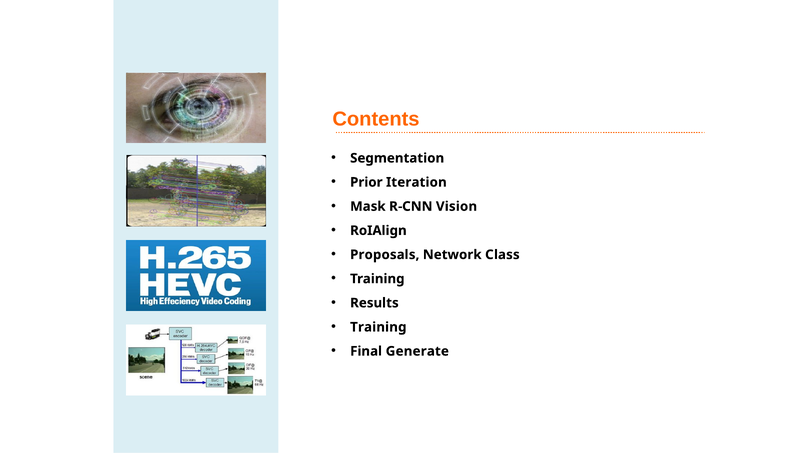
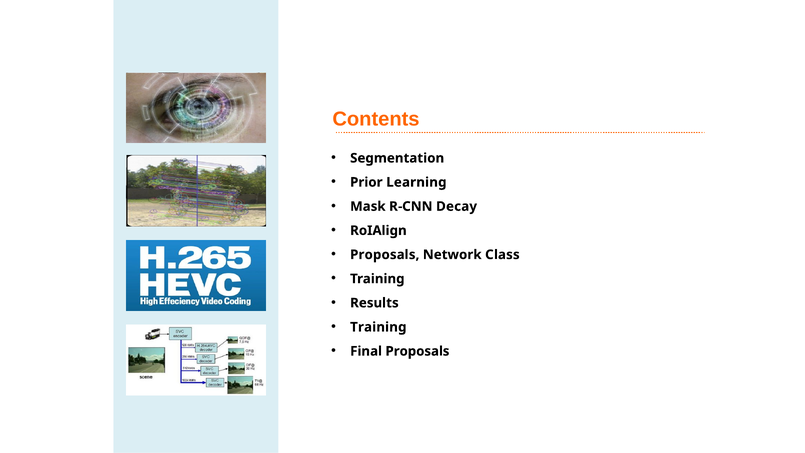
Iteration: Iteration -> Learning
Vision: Vision -> Decay
Final Generate: Generate -> Proposals
